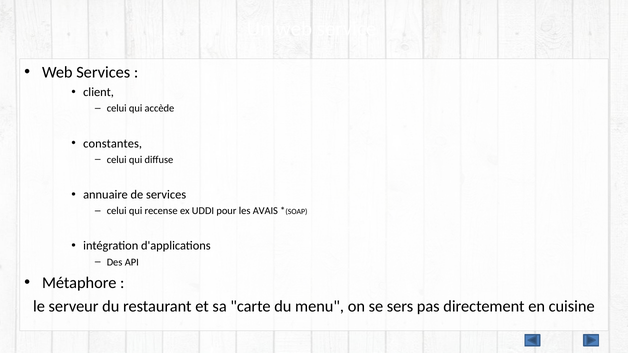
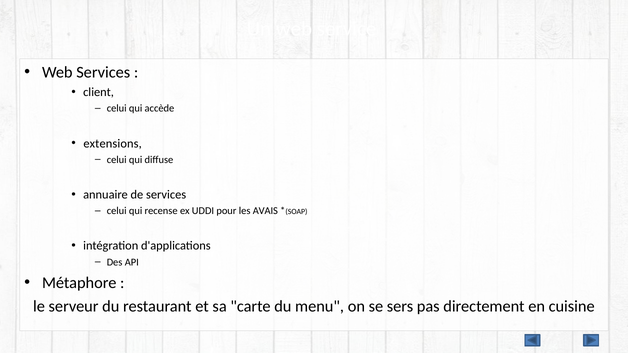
constantes: constantes -> extensions
